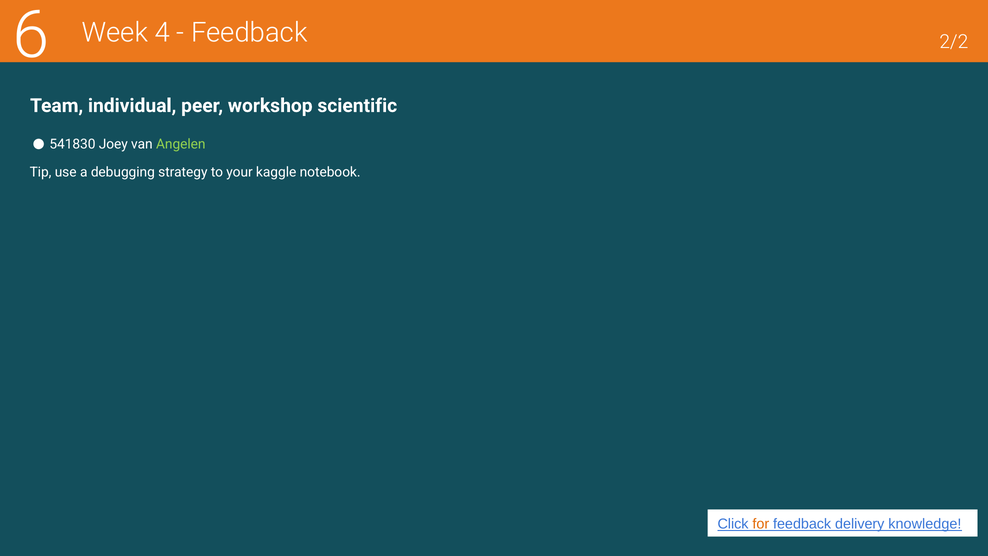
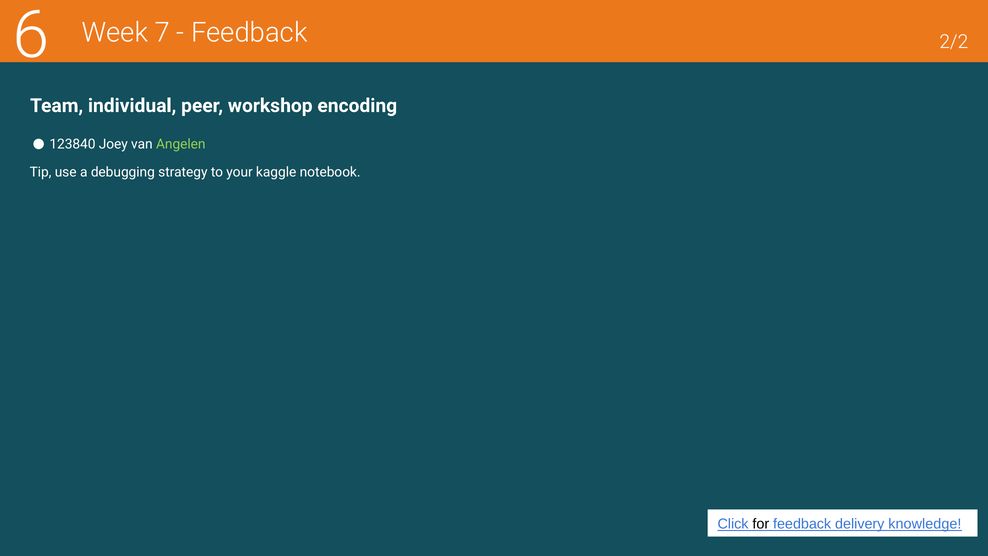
4: 4 -> 7
scientific: scientific -> encoding
541830: 541830 -> 123840
for colour: orange -> black
